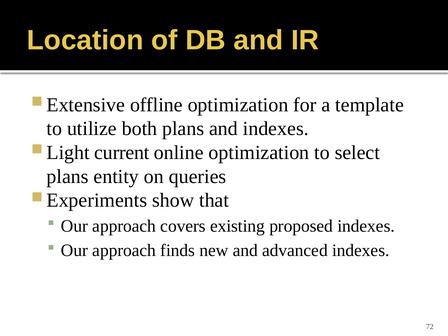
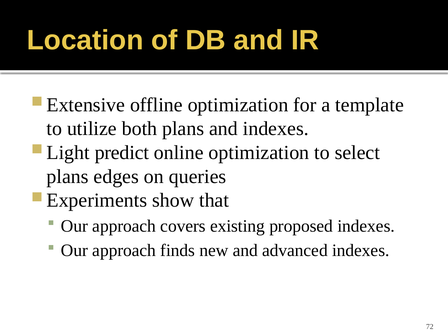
current: current -> predict
entity: entity -> edges
